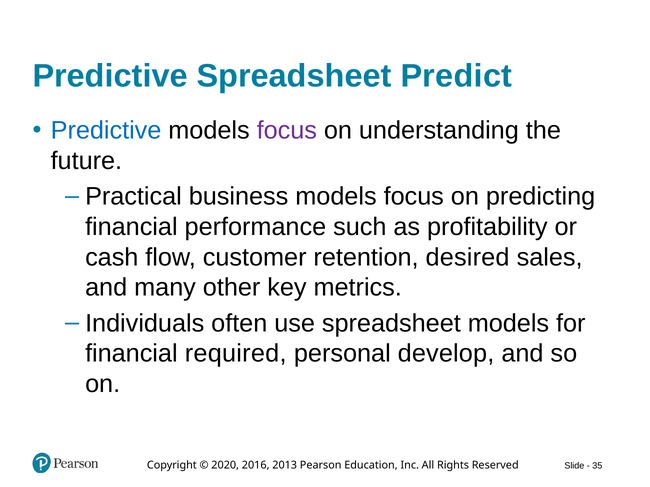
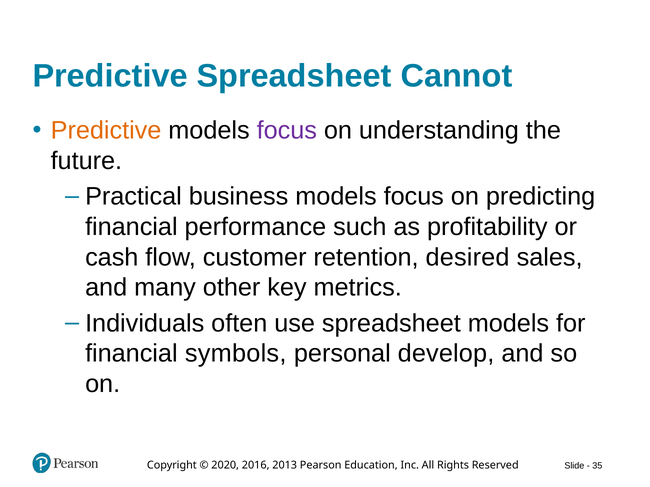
Predict: Predict -> Cannot
Predictive at (106, 131) colour: blue -> orange
required: required -> symbols
